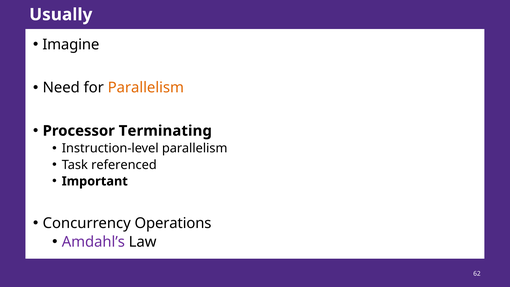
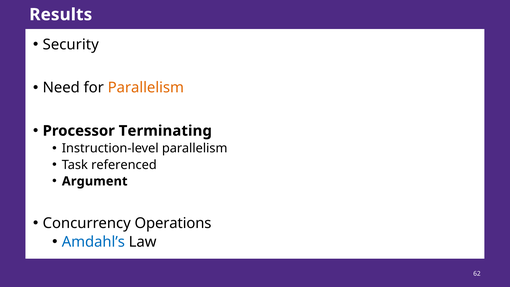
Usually: Usually -> Results
Imagine: Imagine -> Security
Important: Important -> Argument
Amdahl’s colour: purple -> blue
